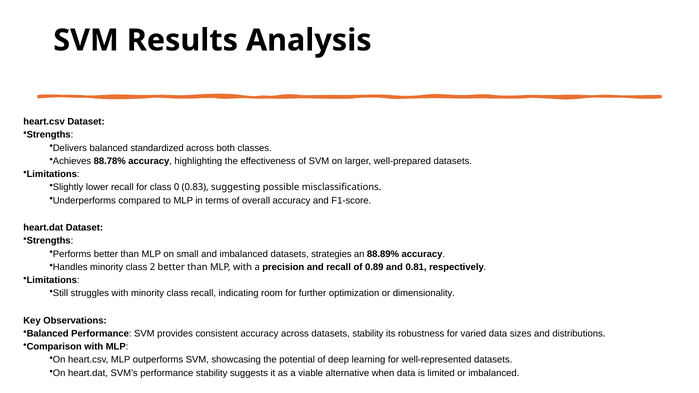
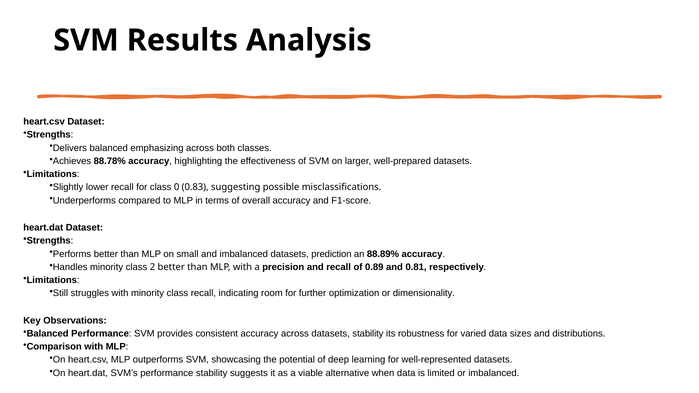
standardized: standardized -> emphasizing
strategies: strategies -> prediction
